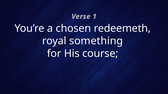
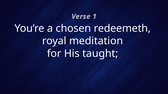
something: something -> meditation
course: course -> taught
